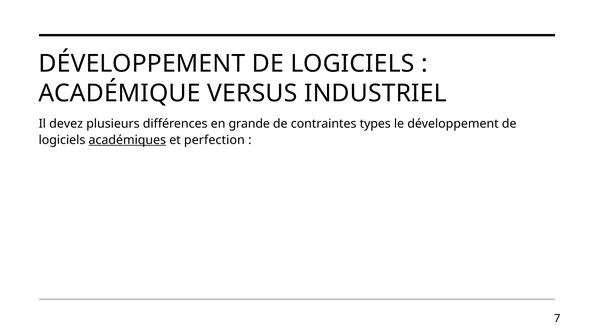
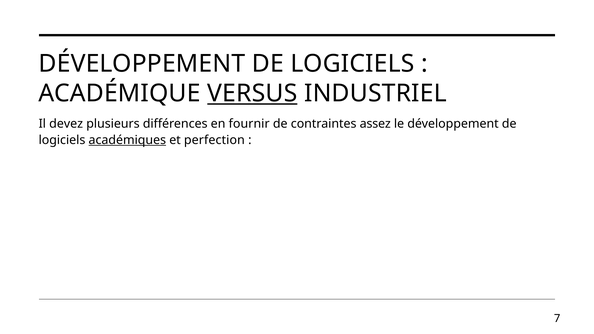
VERSUS underline: none -> present
grande: grande -> fournir
types: types -> assez
